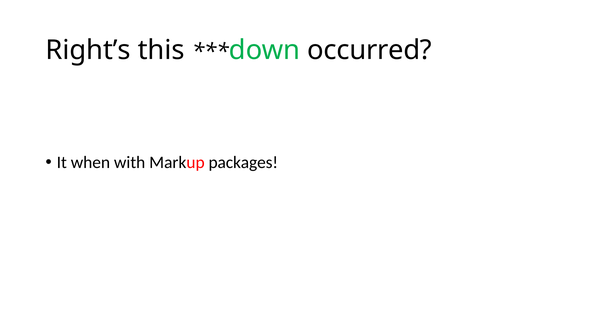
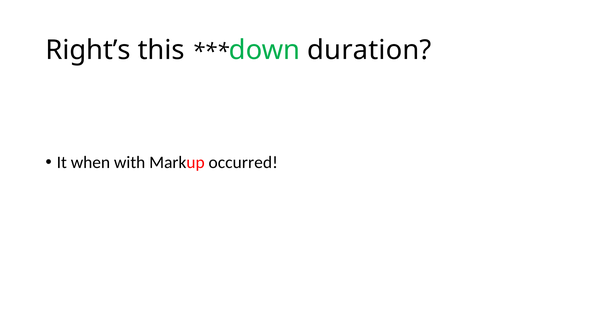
occurred: occurred -> duration
packages: packages -> occurred
